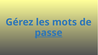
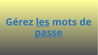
les underline: none -> present
